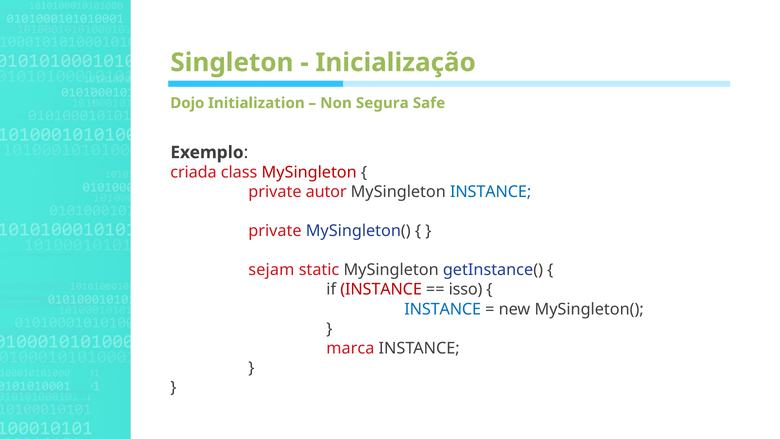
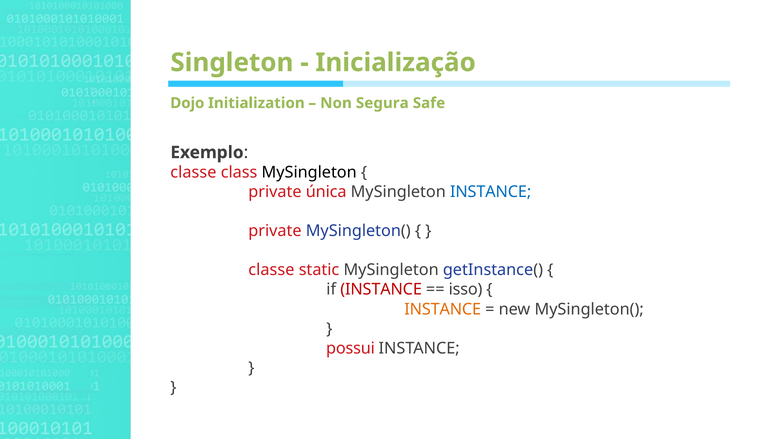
criada at (193, 172): criada -> classe
MySingleton at (309, 172) colour: red -> black
autor: autor -> única
sejam at (271, 270): sejam -> classe
INSTANCE at (443, 309) colour: blue -> orange
marca: marca -> possui
